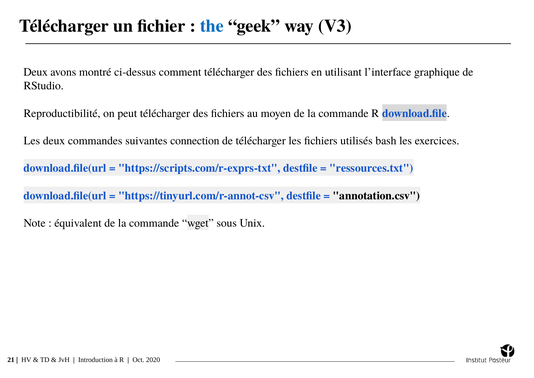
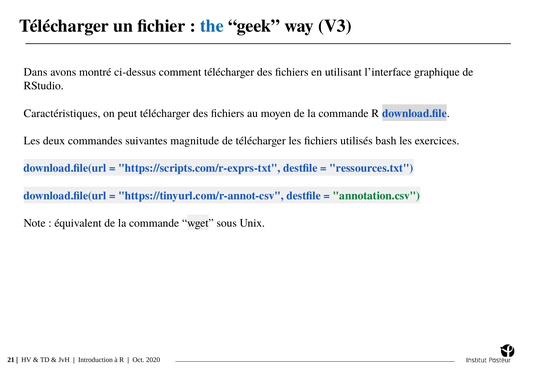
Deux at (36, 72): Deux -> Dans
Reproductibilité: Reproductibilité -> Caractéristiques
connection: connection -> magnitude
annotation.csv colour: black -> green
